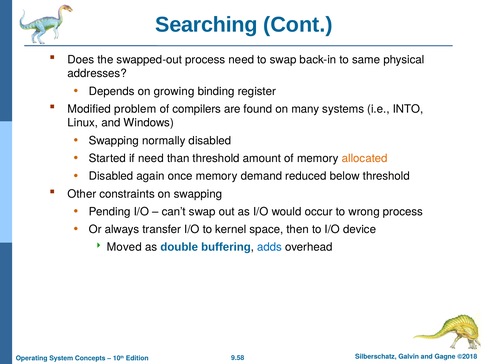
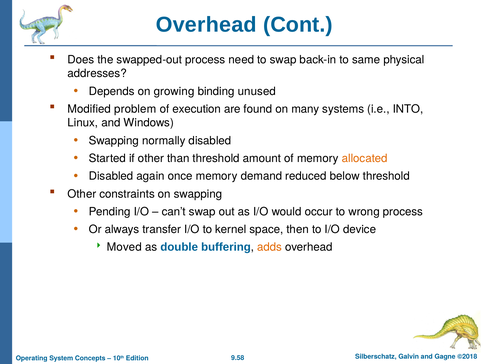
Searching at (206, 25): Searching -> Overhead
register: register -> unused
compilers: compilers -> execution
if need: need -> other
adds colour: blue -> orange
